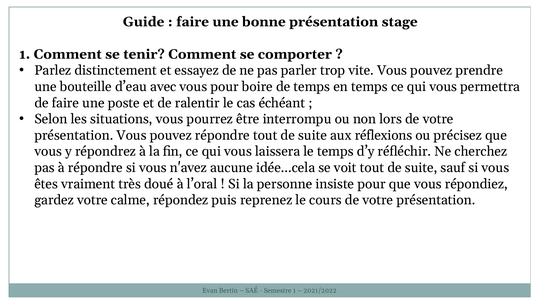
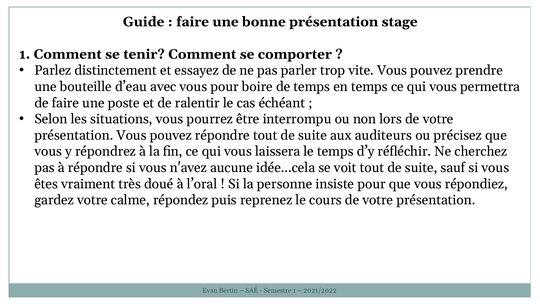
réflexions: réflexions -> auditeurs
